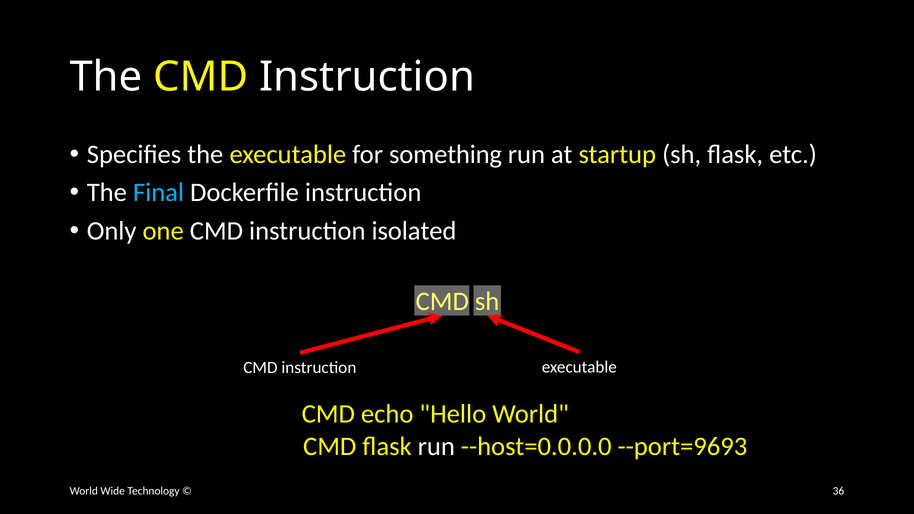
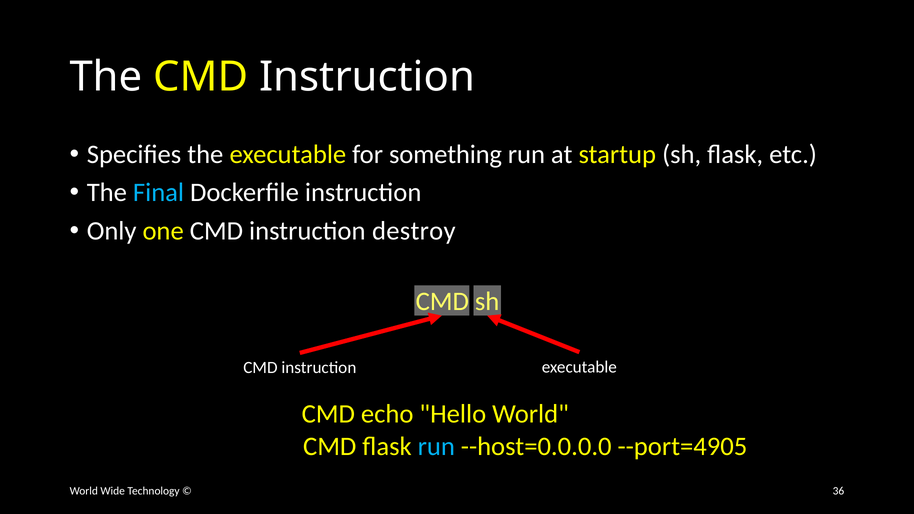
isolated: isolated -> destroy
run at (436, 447) colour: white -> light blue
--port=9693: --port=9693 -> --port=4905
